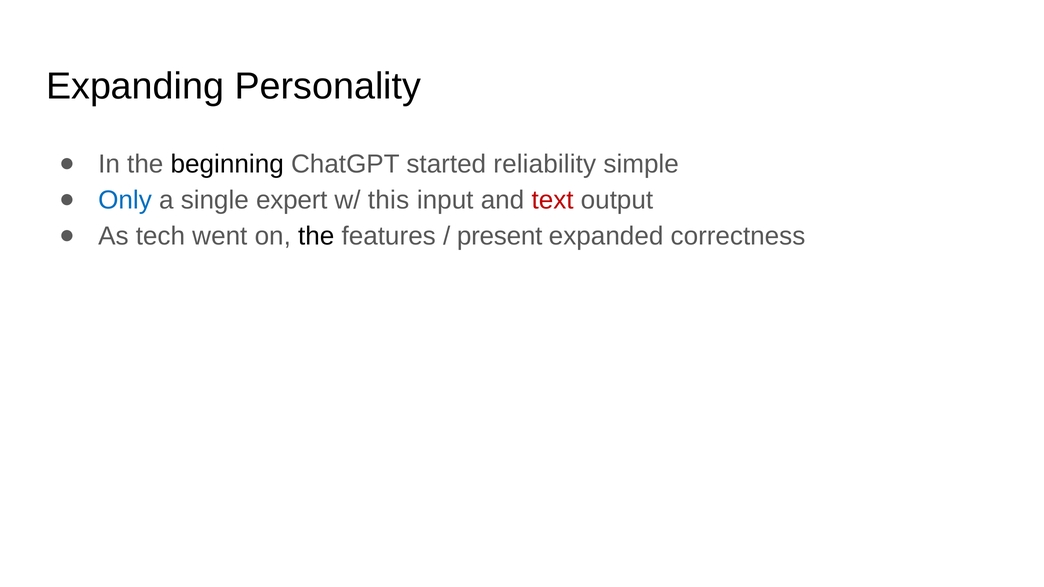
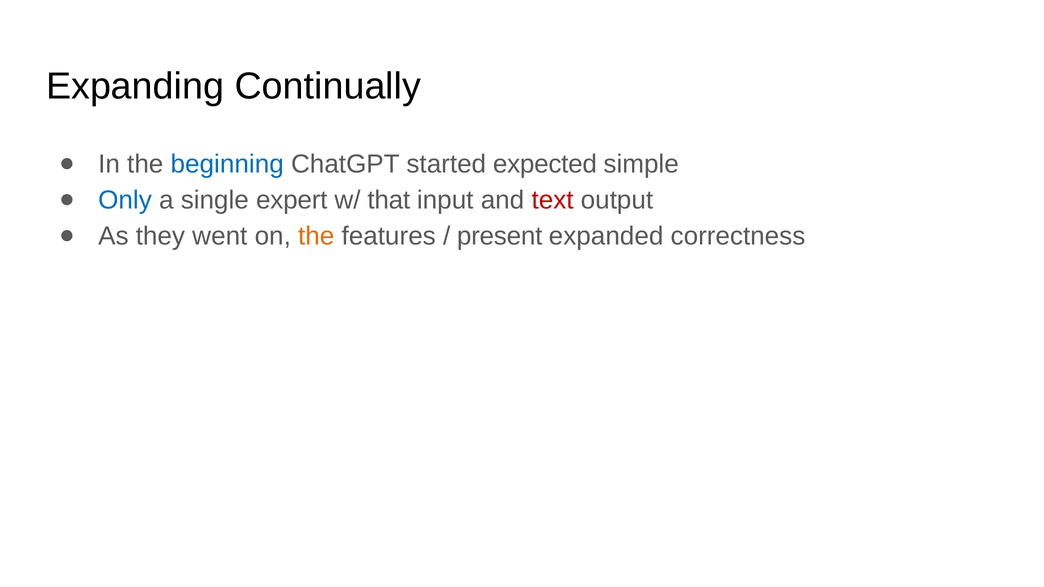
Personality: Personality -> Continually
beginning colour: black -> blue
reliability: reliability -> expected
this: this -> that
tech: tech -> they
the at (316, 236) colour: black -> orange
